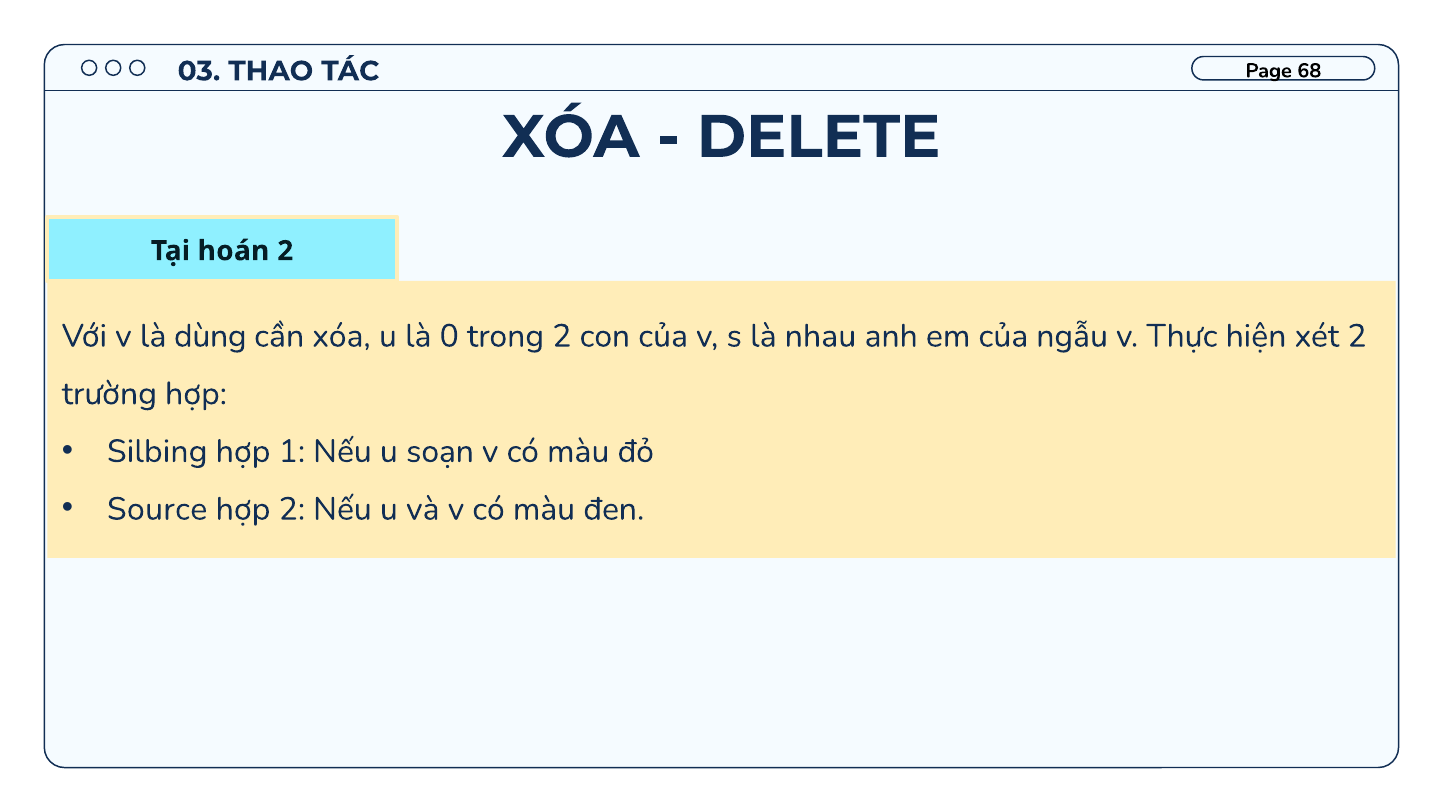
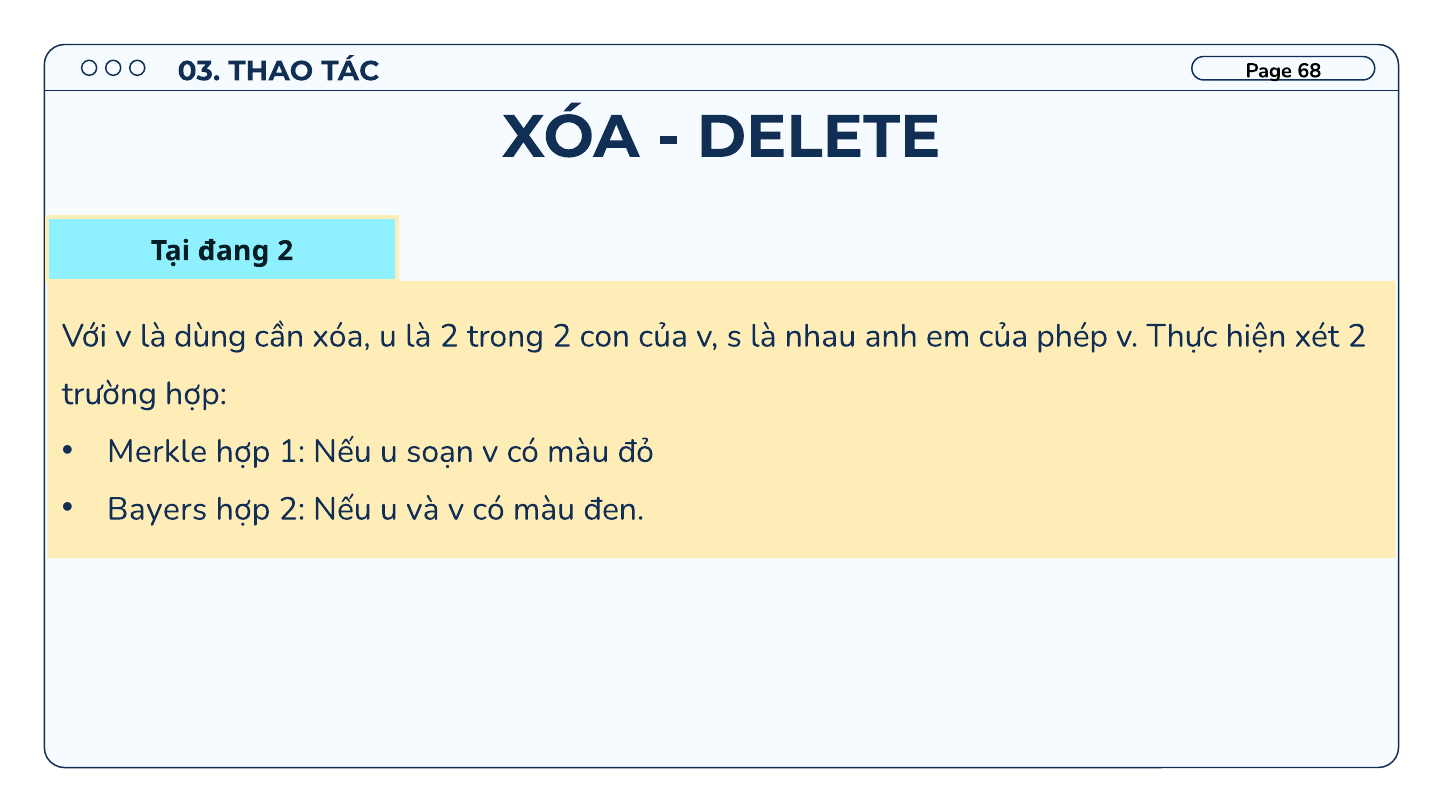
hoán: hoán -> đang
là 0: 0 -> 2
ngẫu: ngẫu -> phép
Silbing: Silbing -> Merkle
Source: Source -> Bayers
